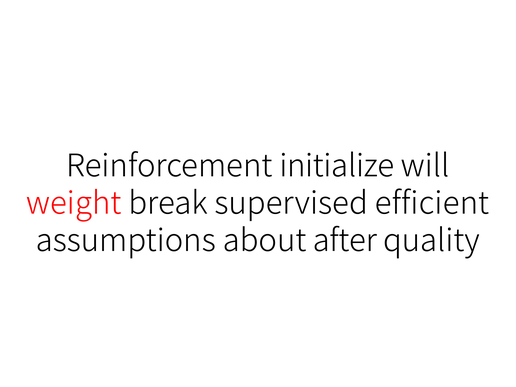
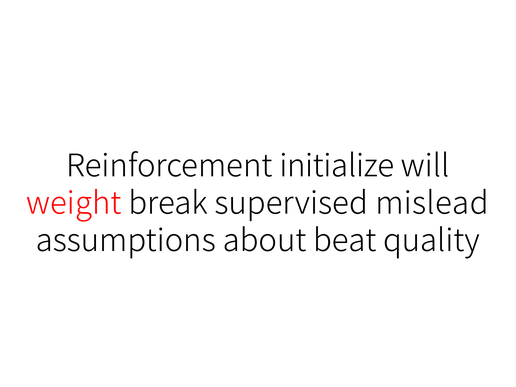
efficient: efficient -> mislead
after: after -> beat
